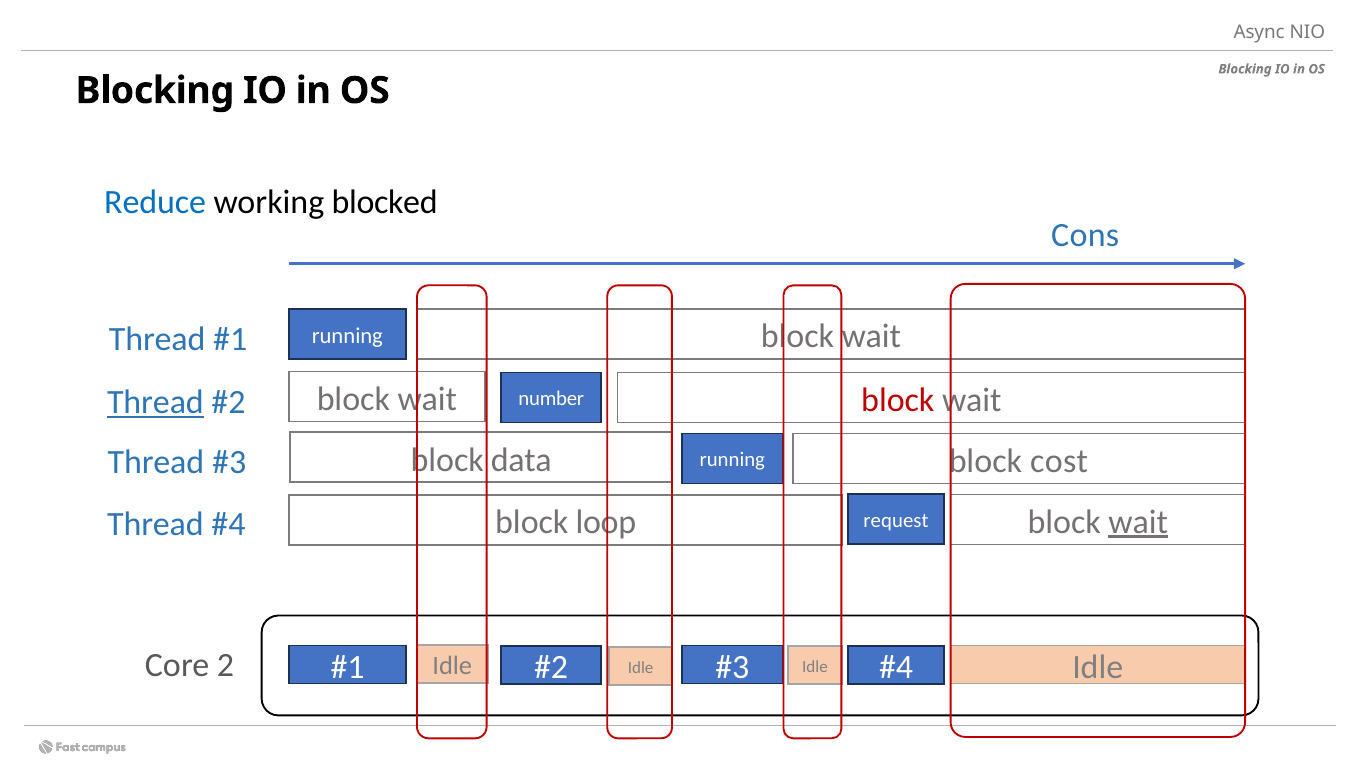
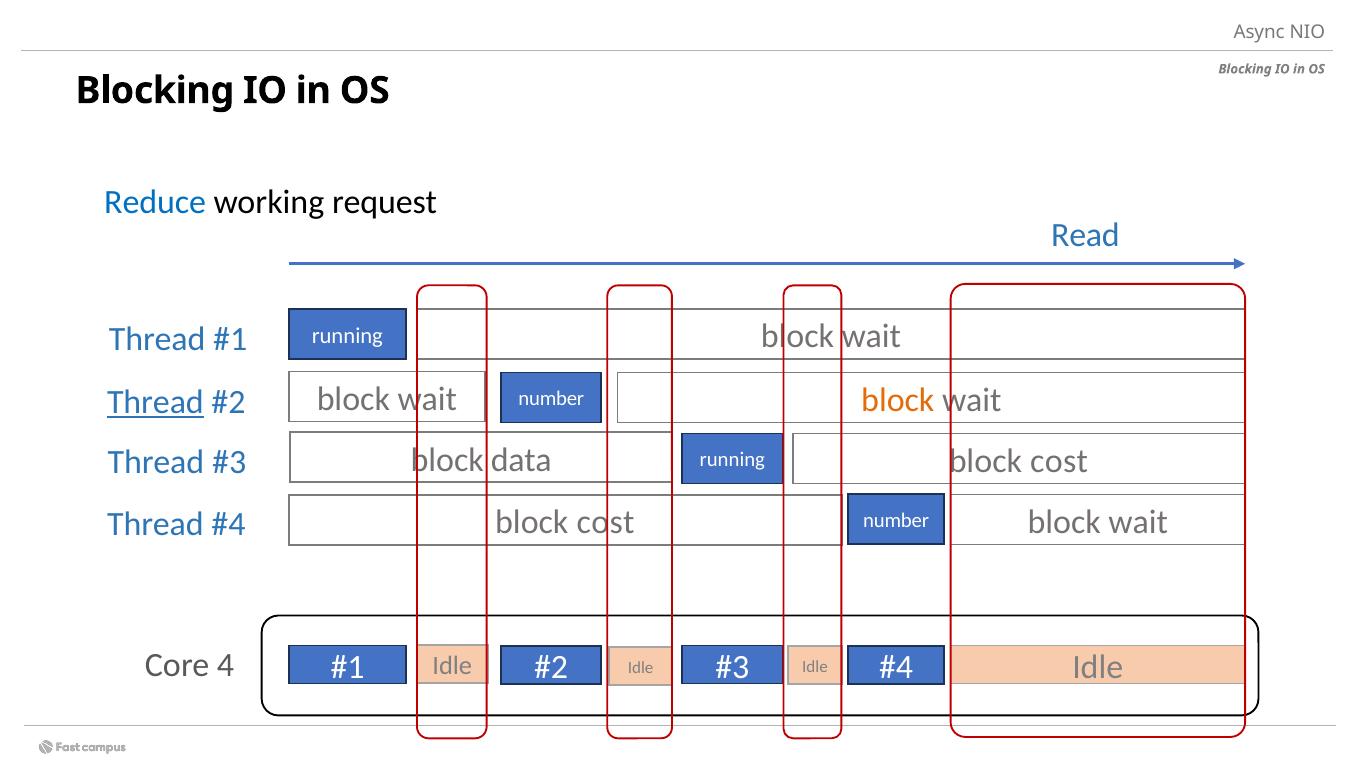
blocked: blocked -> request
Cons: Cons -> Read
block at (898, 400) colour: red -> orange
loop at (606, 522): loop -> cost
wait at (1138, 522) underline: present -> none
request at (896, 520): request -> number
Core 2: 2 -> 4
